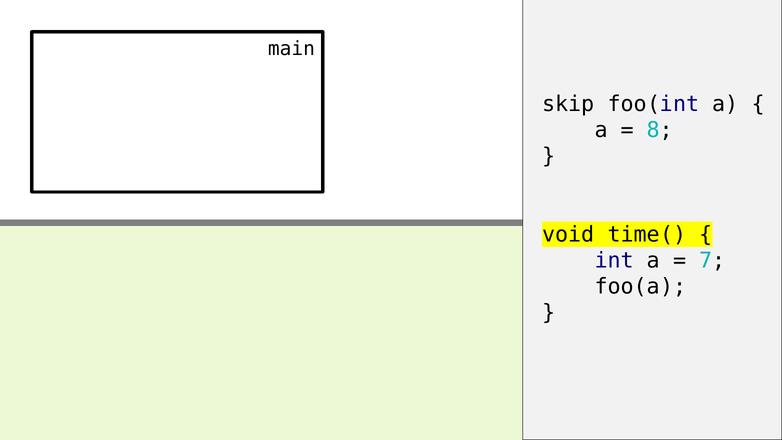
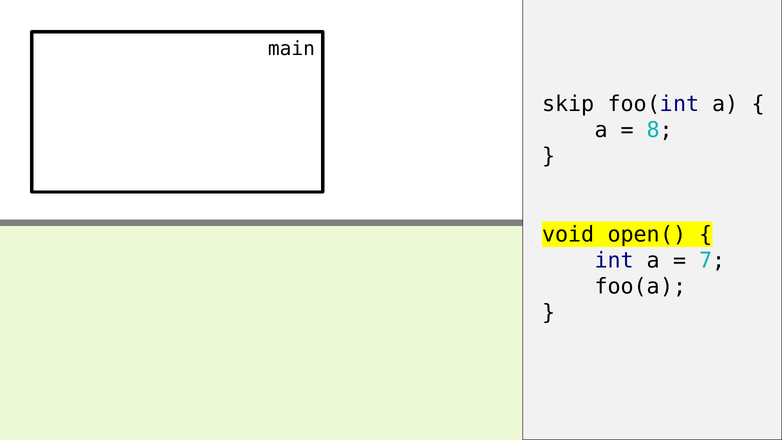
time(: time( -> open(
